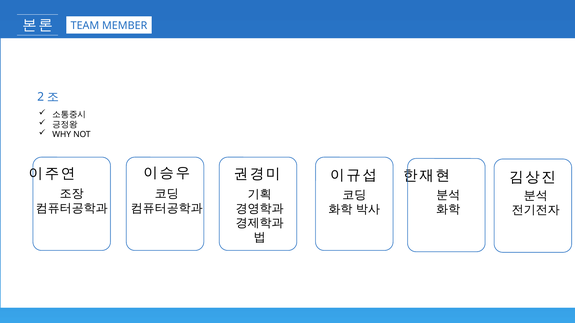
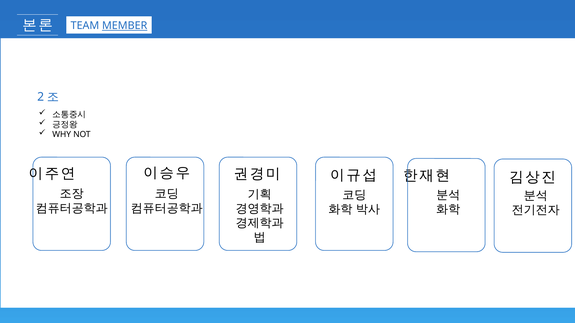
MEMBER underline: none -> present
